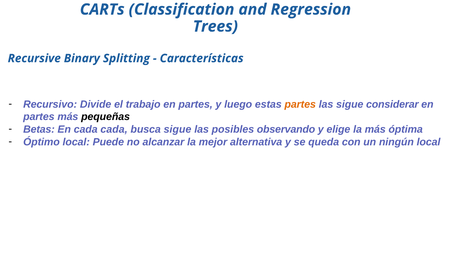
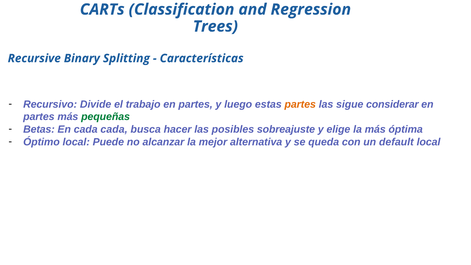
pequeñas colour: black -> green
busca sigue: sigue -> hacer
observando: observando -> sobreajuste
ningún: ningún -> default
